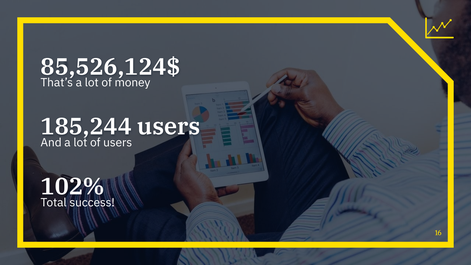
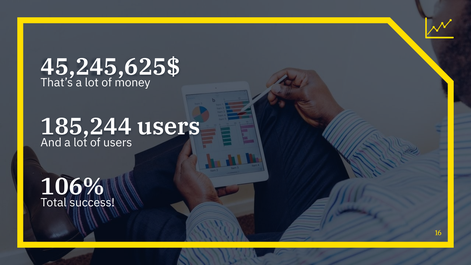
85,526,124$: 85,526,124$ -> 45,245,625$
102%: 102% -> 106%
